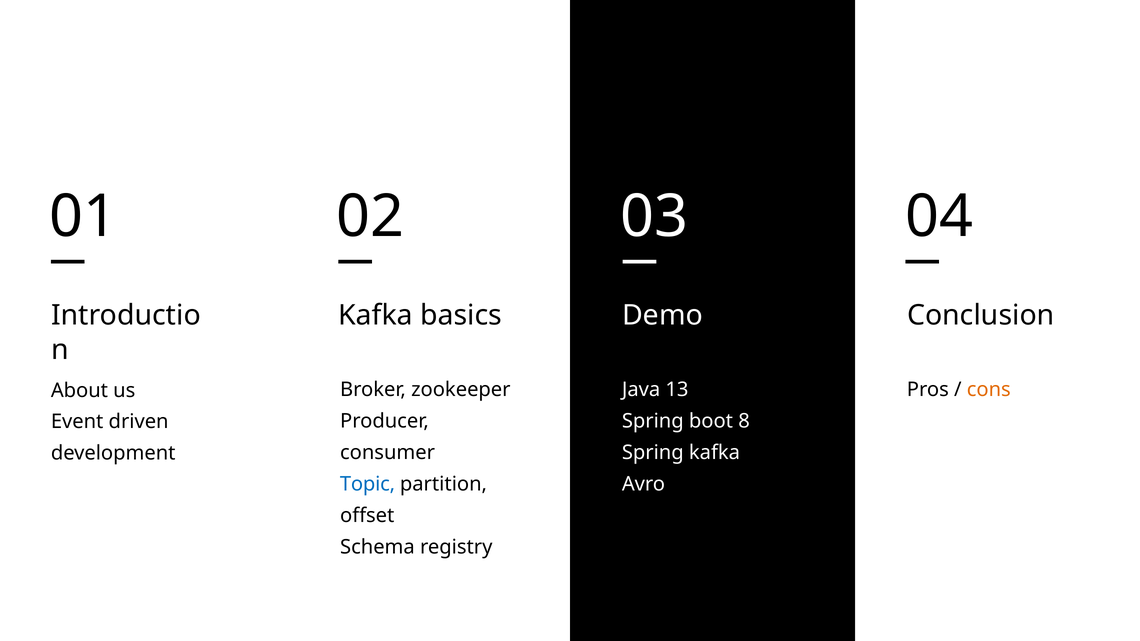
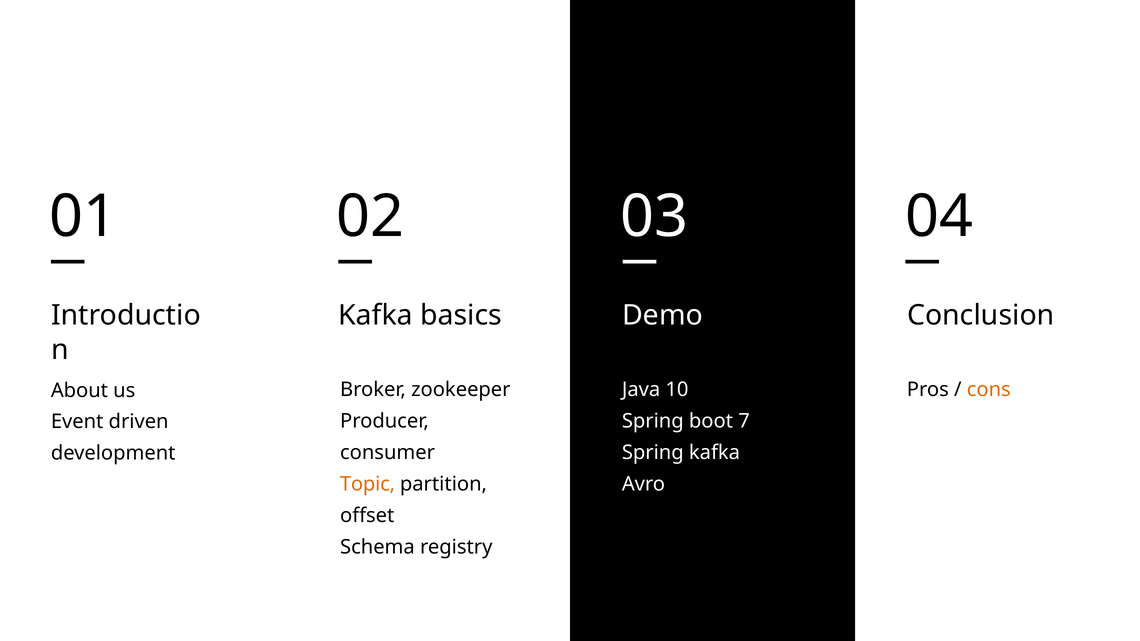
13: 13 -> 10
8: 8 -> 7
Topic colour: blue -> orange
